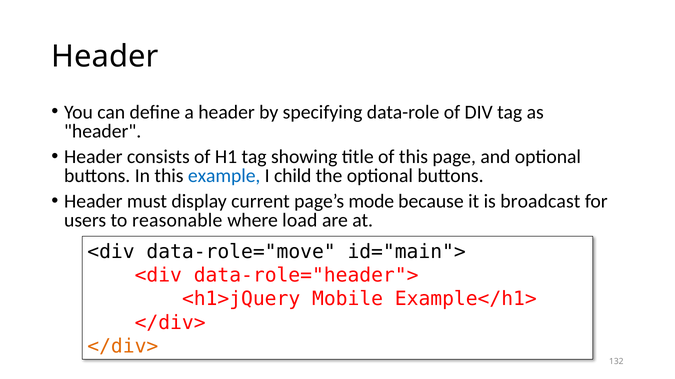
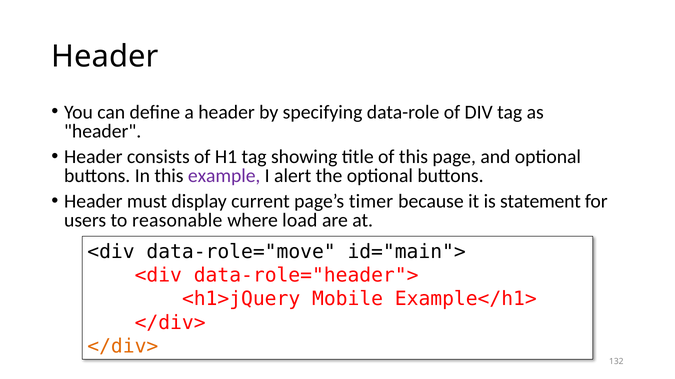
example colour: blue -> purple
child: child -> alert
mode: mode -> timer
broadcast: broadcast -> statement
